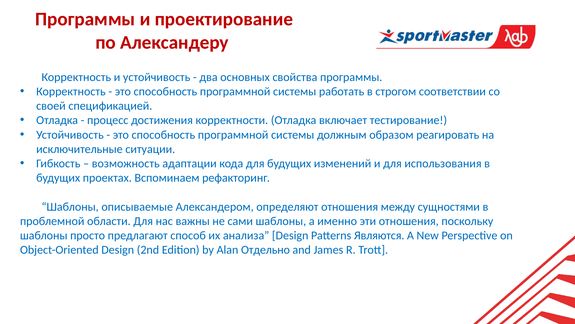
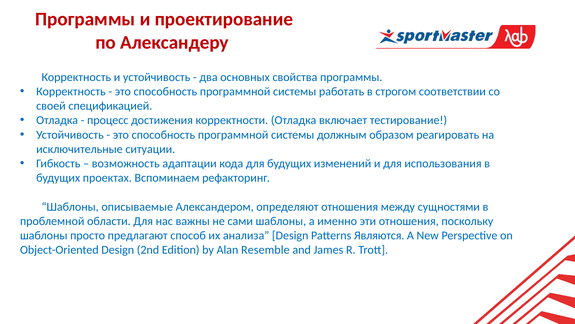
Отдельно: Отдельно -> Resemble
